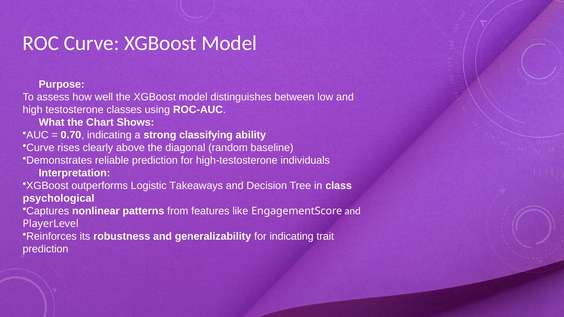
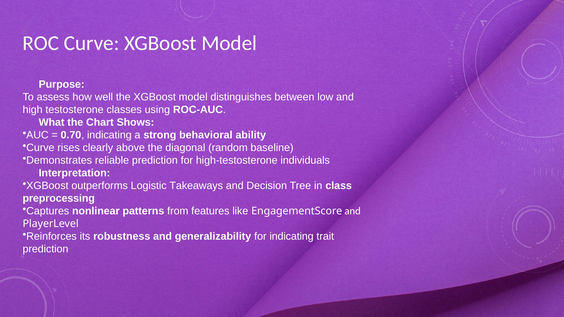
classifying: classifying -> behavioral
psychological: psychological -> preprocessing
